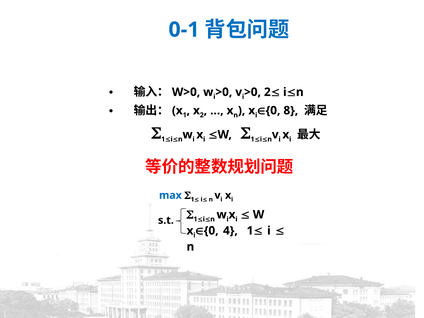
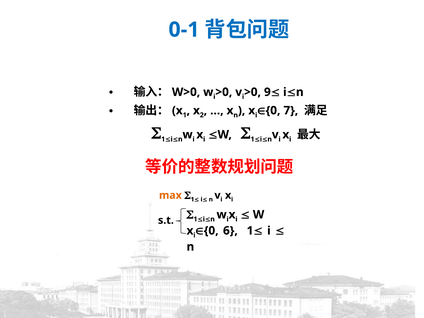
2 at (267, 92): 2 -> 9
8: 8 -> 7
max colour: blue -> orange
4: 4 -> 6
